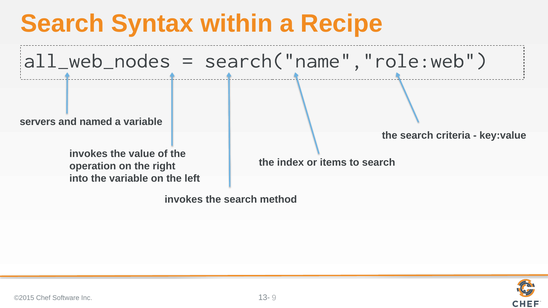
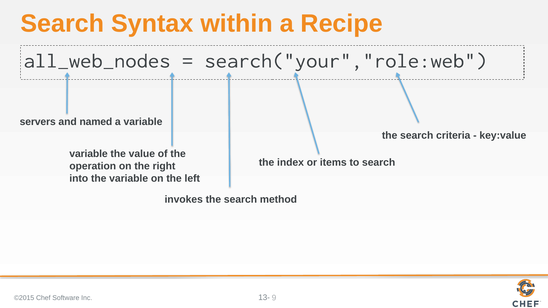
search("name","role:web: search("name","role:web -> search("your","role:web
invokes at (88, 154): invokes -> variable
